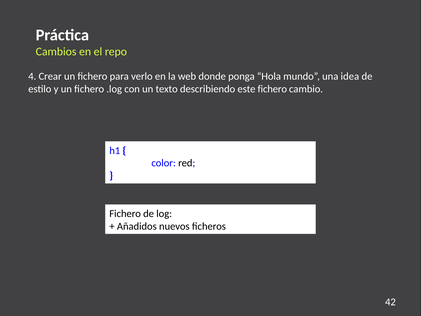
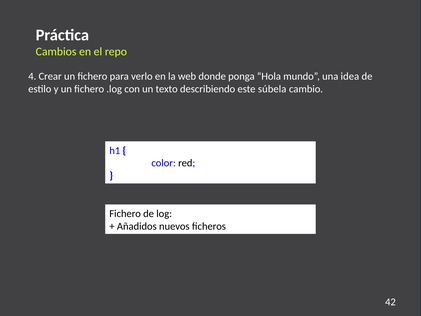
este fichero: fichero -> súbela
